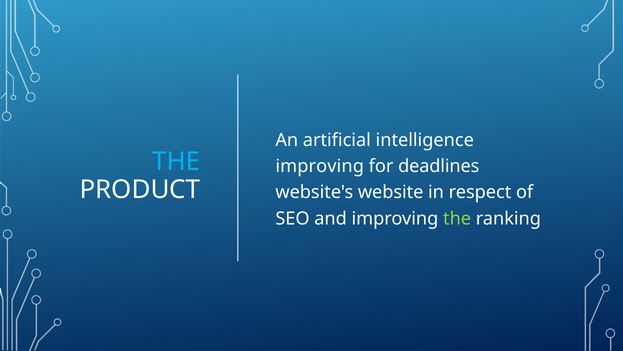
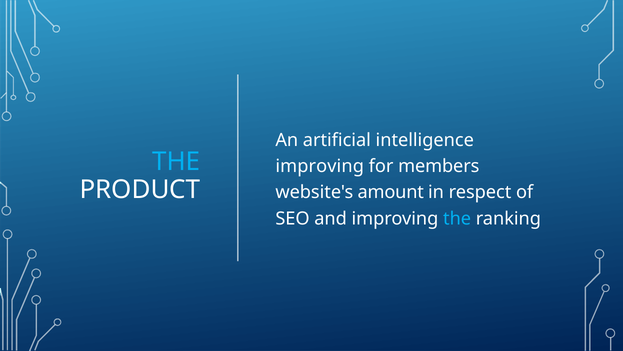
deadlines: deadlines -> members
website: website -> amount
the at (457, 218) colour: light green -> light blue
